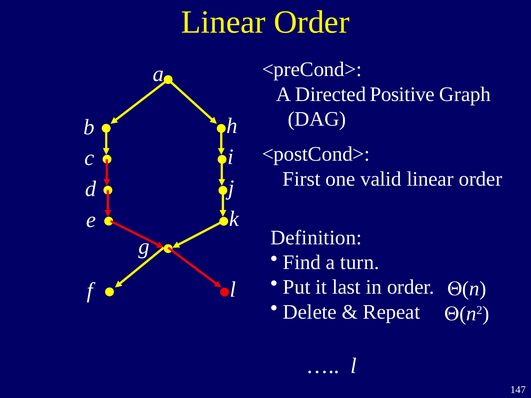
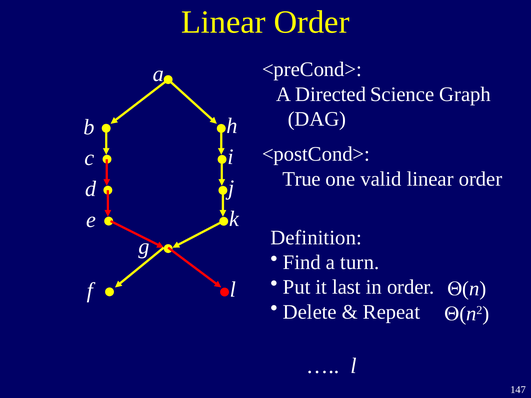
Positive: Positive -> Science
First: First -> True
